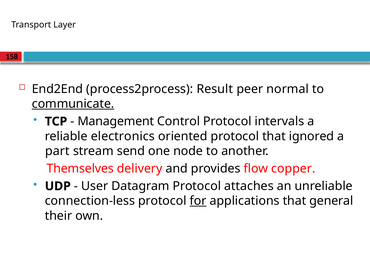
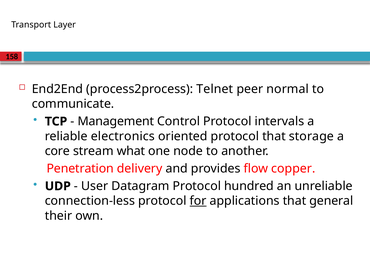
Result: Result -> Telnet
communicate underline: present -> none
ignored: ignored -> storage
part: part -> core
send: send -> what
Themselves: Themselves -> Penetration
attaches: attaches -> hundred
